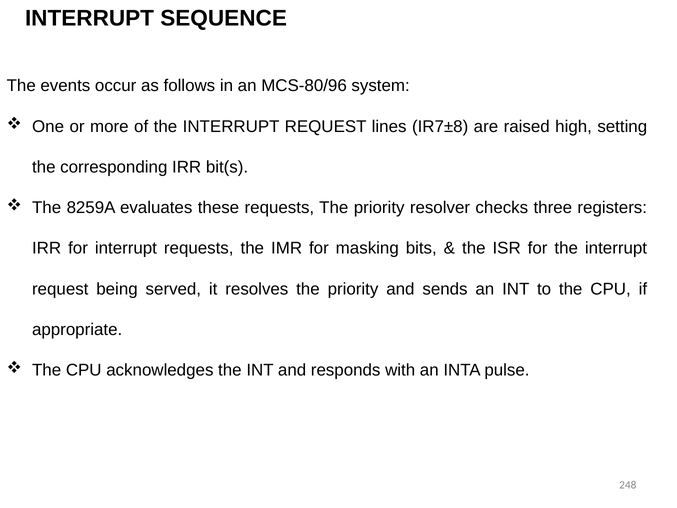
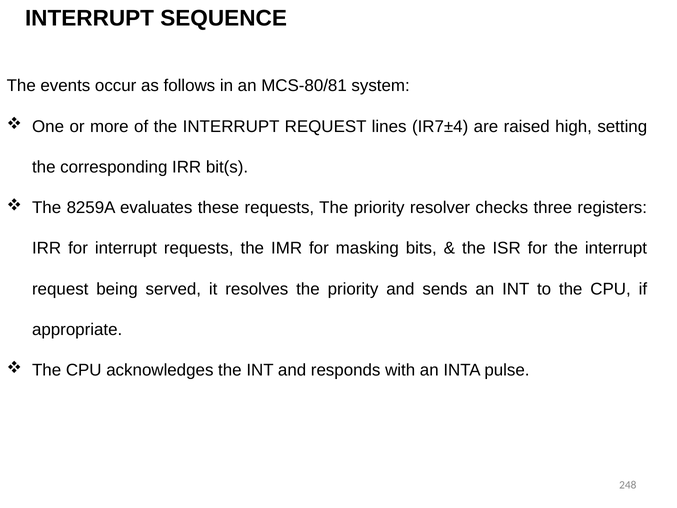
MCS-80/96: MCS-80/96 -> MCS-80/81
IR7±8: IR7±8 -> IR7±4
